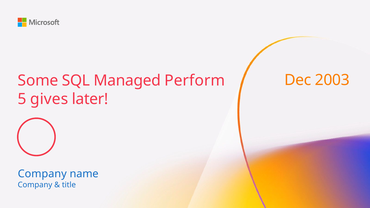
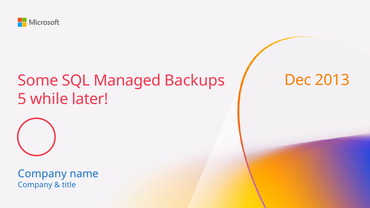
2003: 2003 -> 2013
Perform: Perform -> Backups
gives: gives -> while
